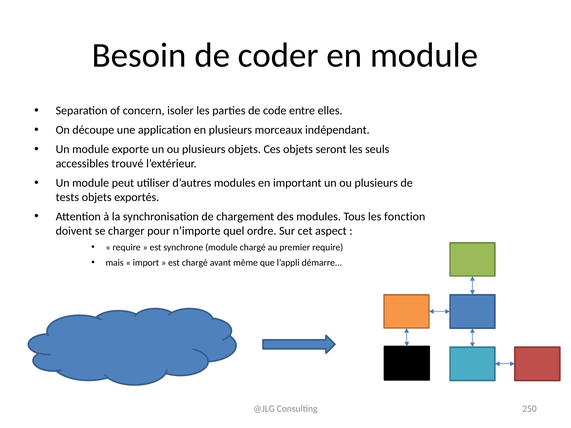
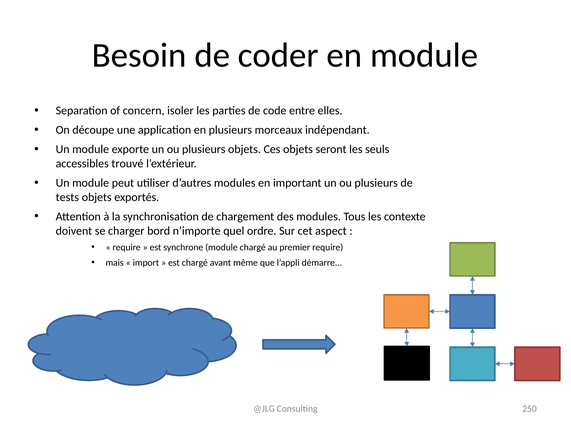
fonction: fonction -> contexte
pour: pour -> bord
